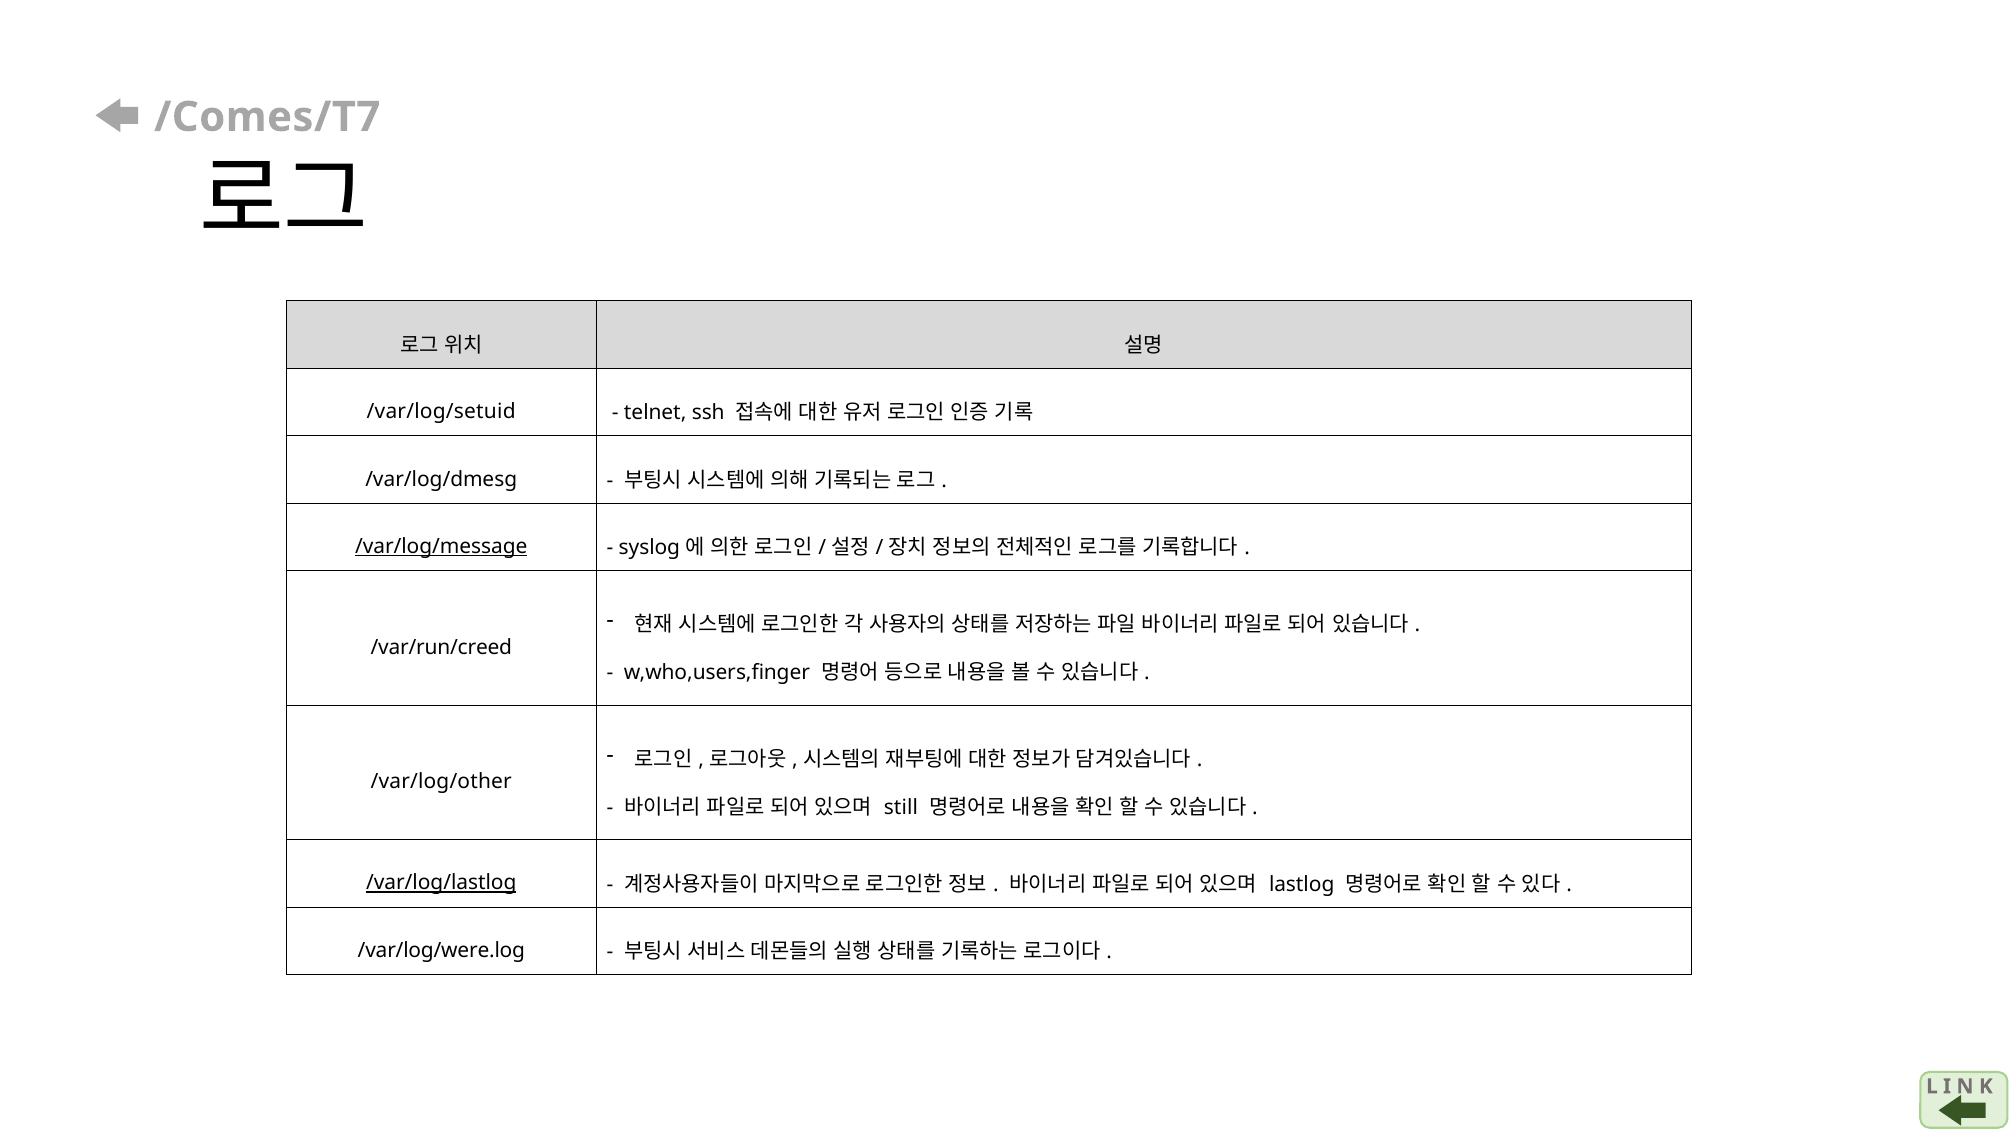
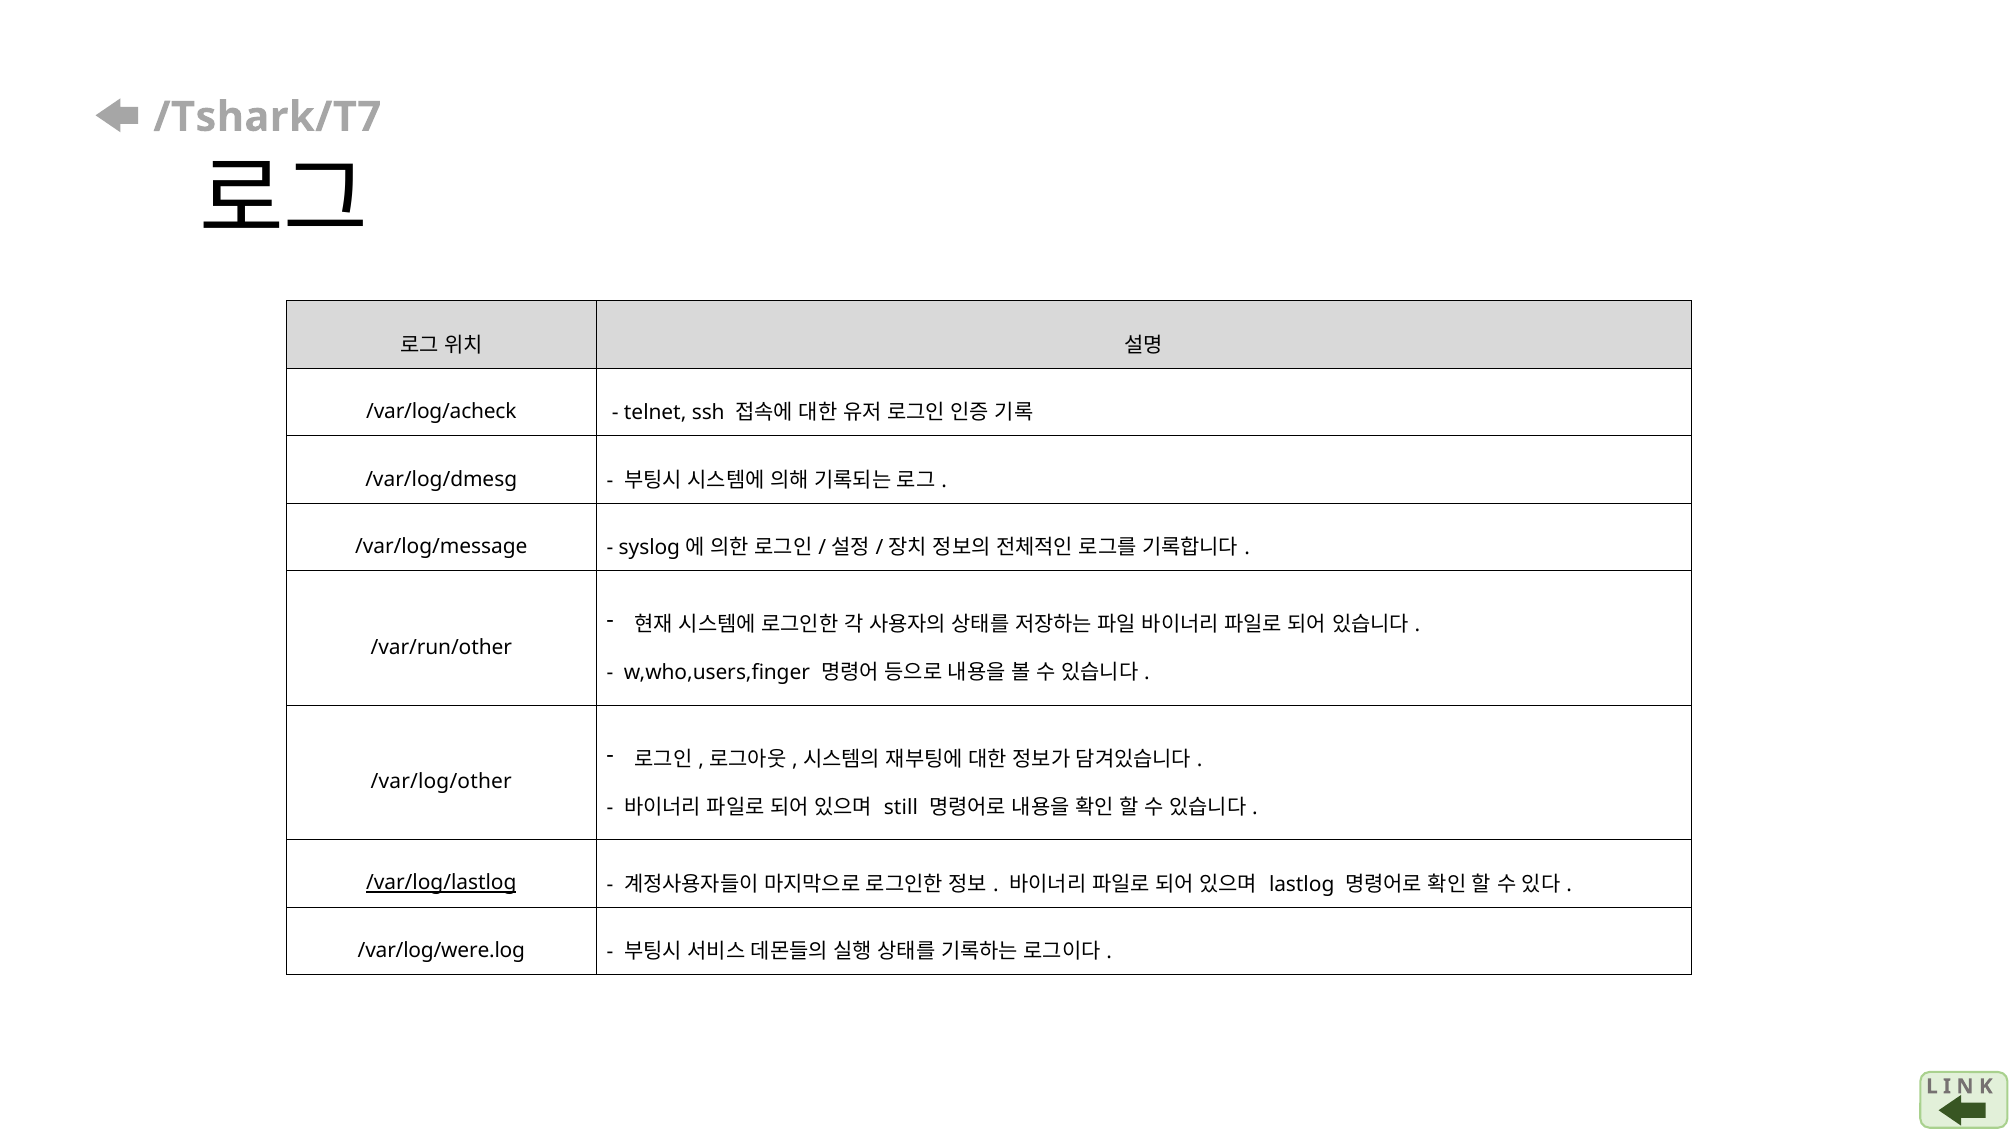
/Comes/T7: /Comes/T7 -> /Tshark/T7
/var/log/setuid: /var/log/setuid -> /var/log/acheck
/var/log/message underline: present -> none
/var/run/creed: /var/run/creed -> /var/run/other
